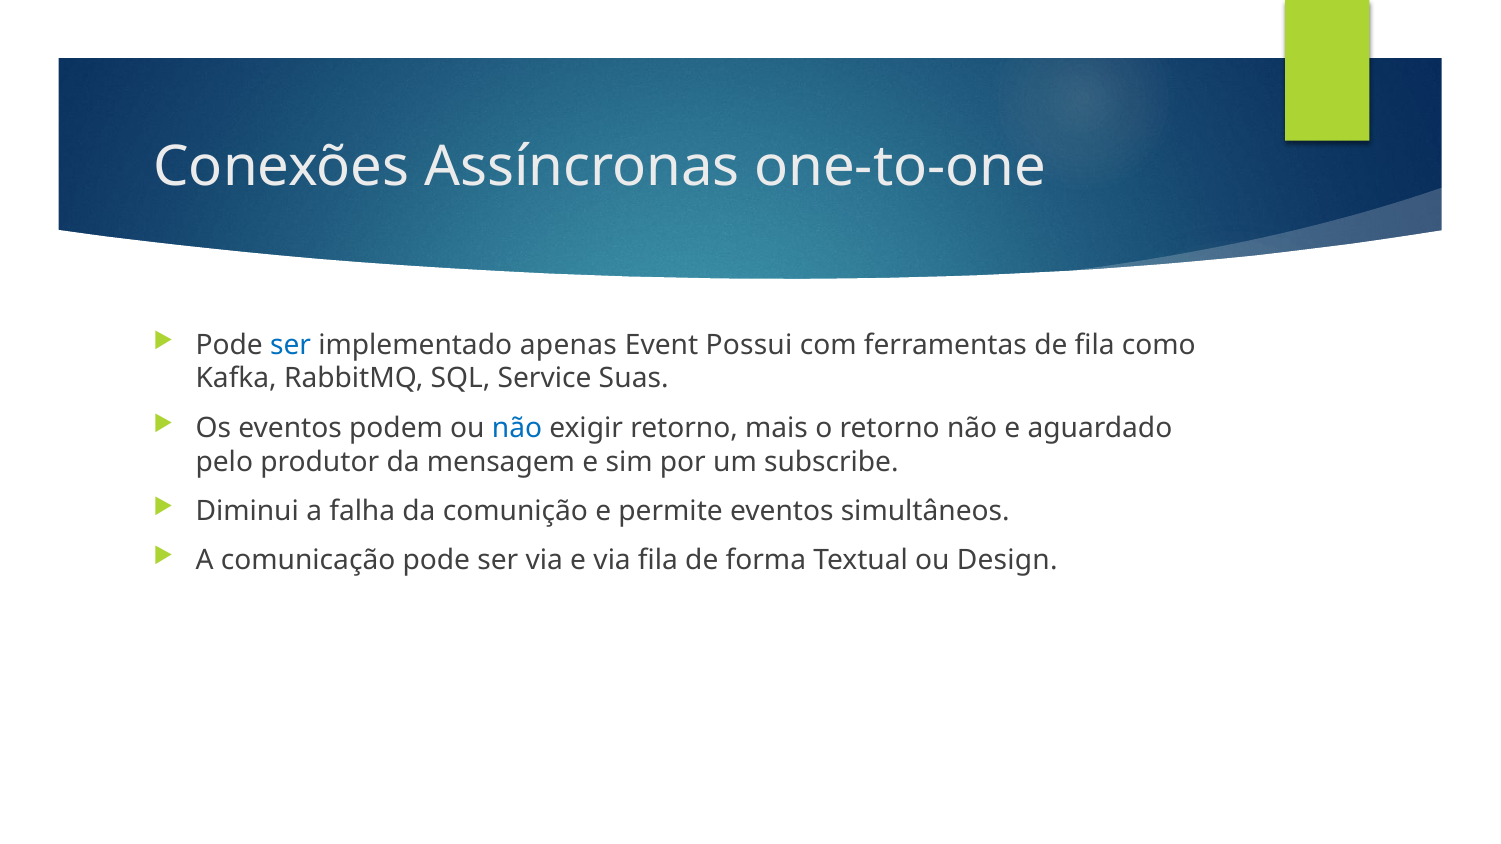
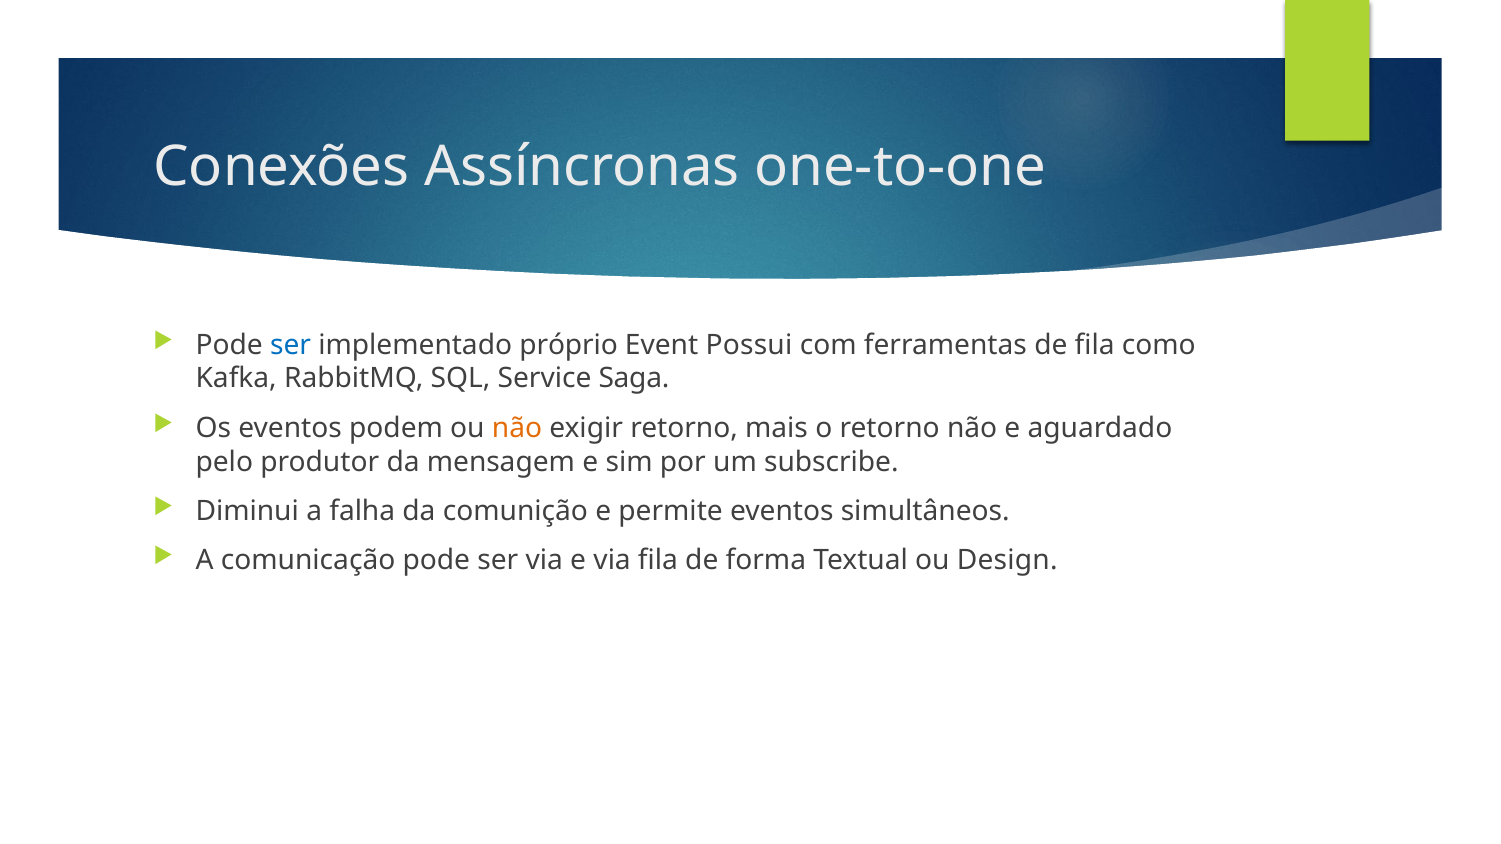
apenas: apenas -> próprio
Suas: Suas -> Saga
não at (517, 428) colour: blue -> orange
